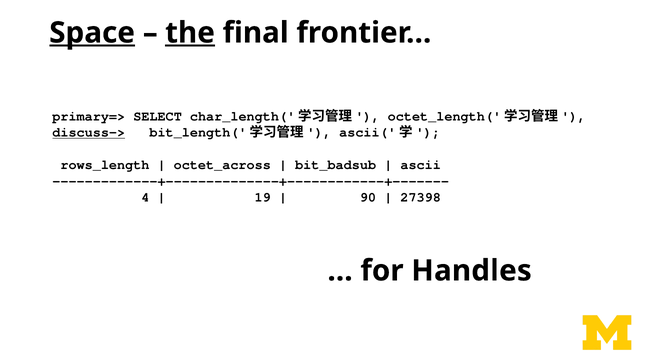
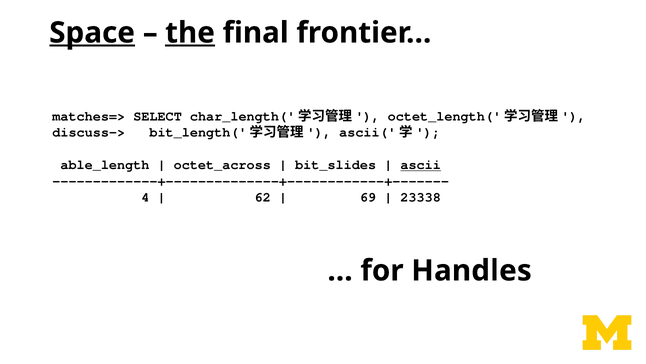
primary=>: primary=> -> matches=>
discuss-> underline: present -> none
rows_length: rows_length -> able_length
bit_badsub: bit_badsub -> bit_slides
ascii underline: none -> present
19: 19 -> 62
90: 90 -> 69
27398: 27398 -> 23338
